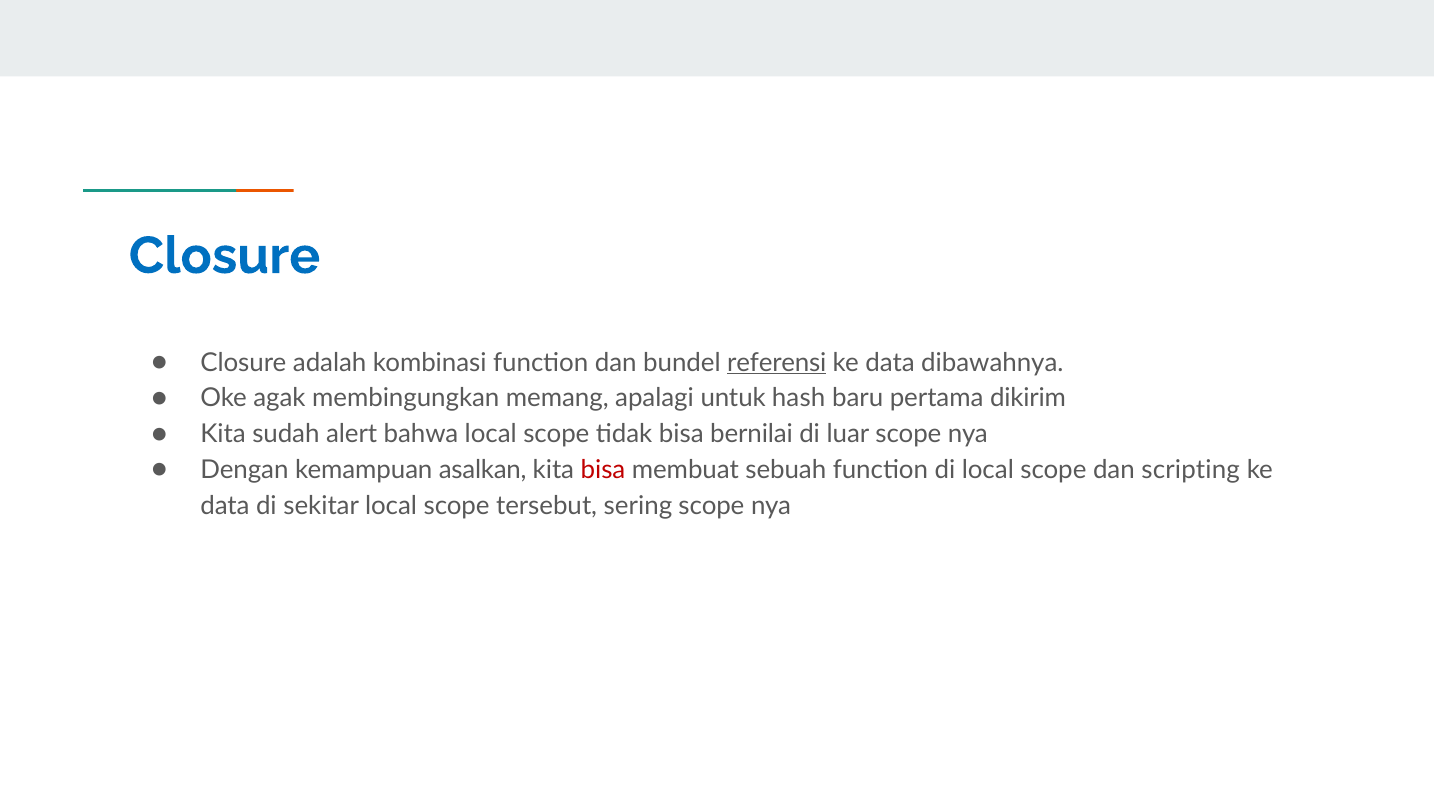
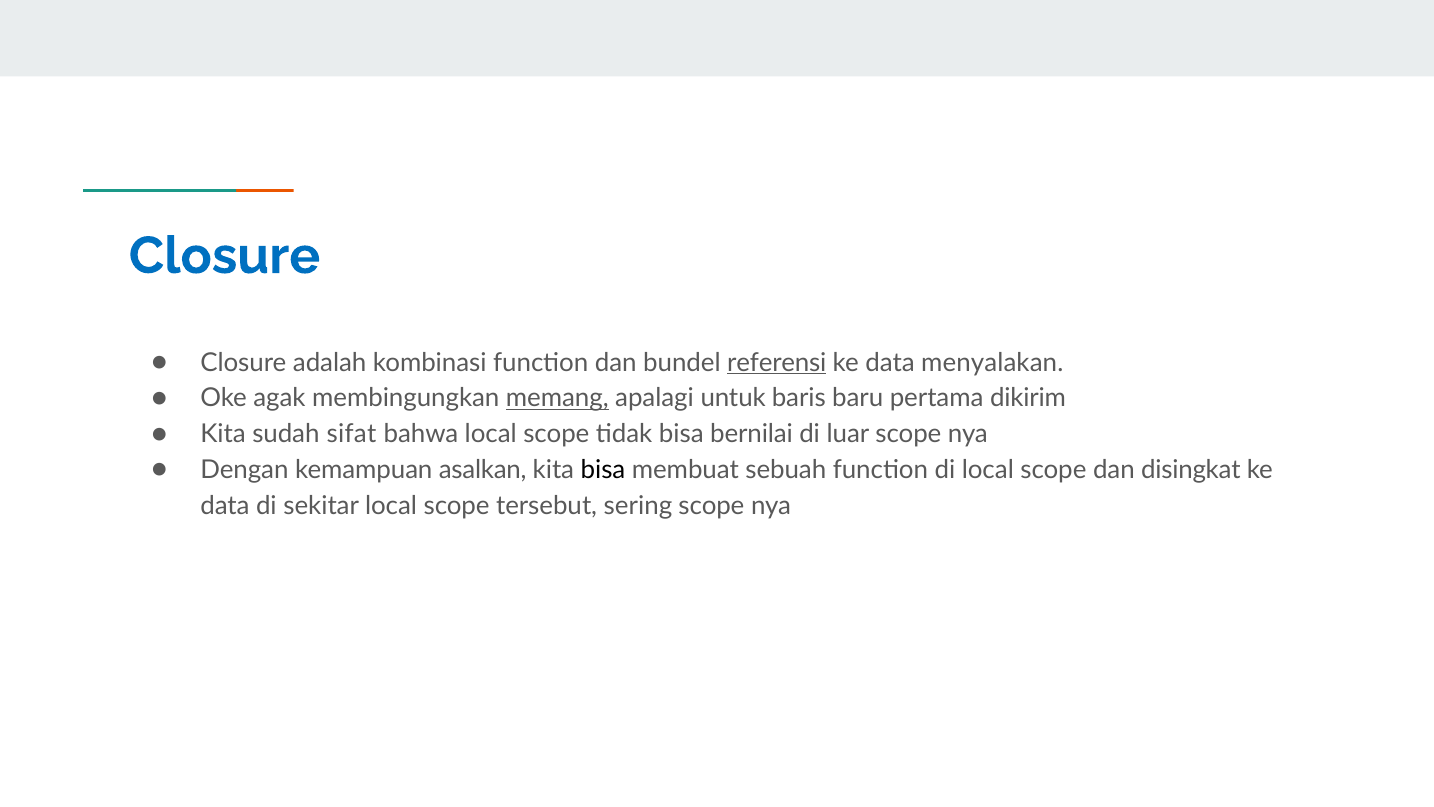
dibawahnya: dibawahnya -> menyalakan
memang underline: none -> present
hash: hash -> baris
alert: alert -> sifat
bisa at (603, 470) colour: red -> black
scripting: scripting -> disingkat
